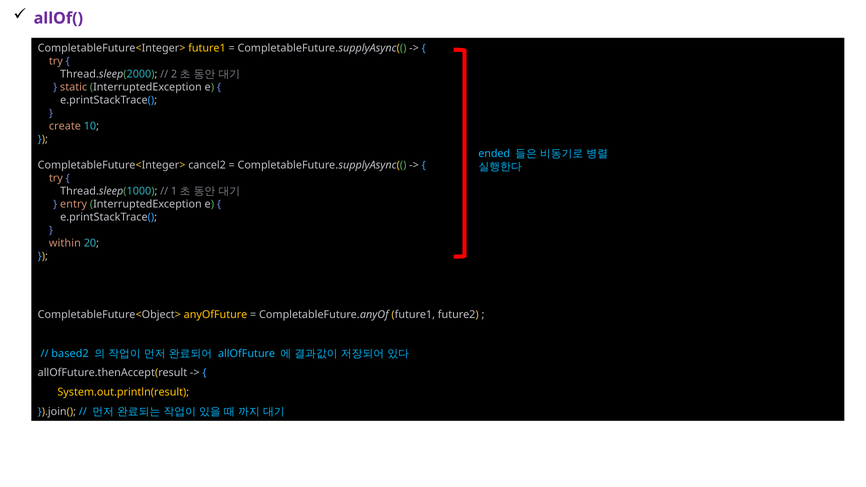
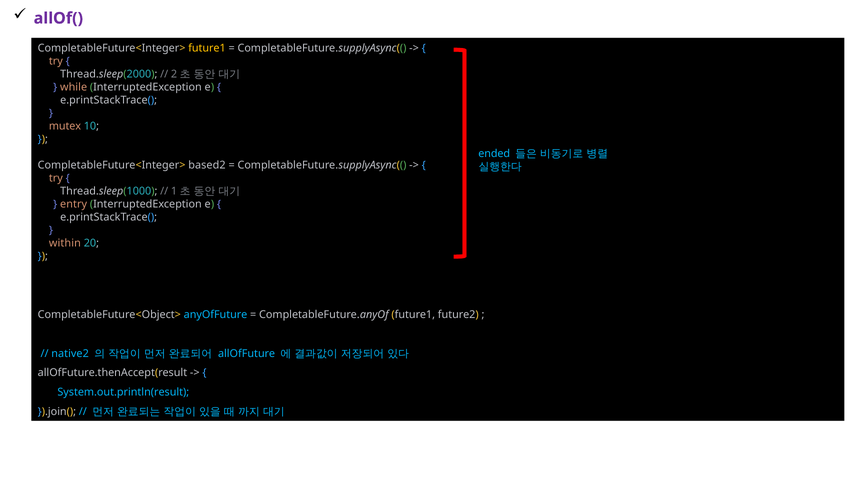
static: static -> while
create: create -> mutex
cancel2: cancel2 -> based2
anyOfFuture colour: yellow -> light blue
based2: based2 -> native2
System.out.println(result colour: yellow -> light blue
